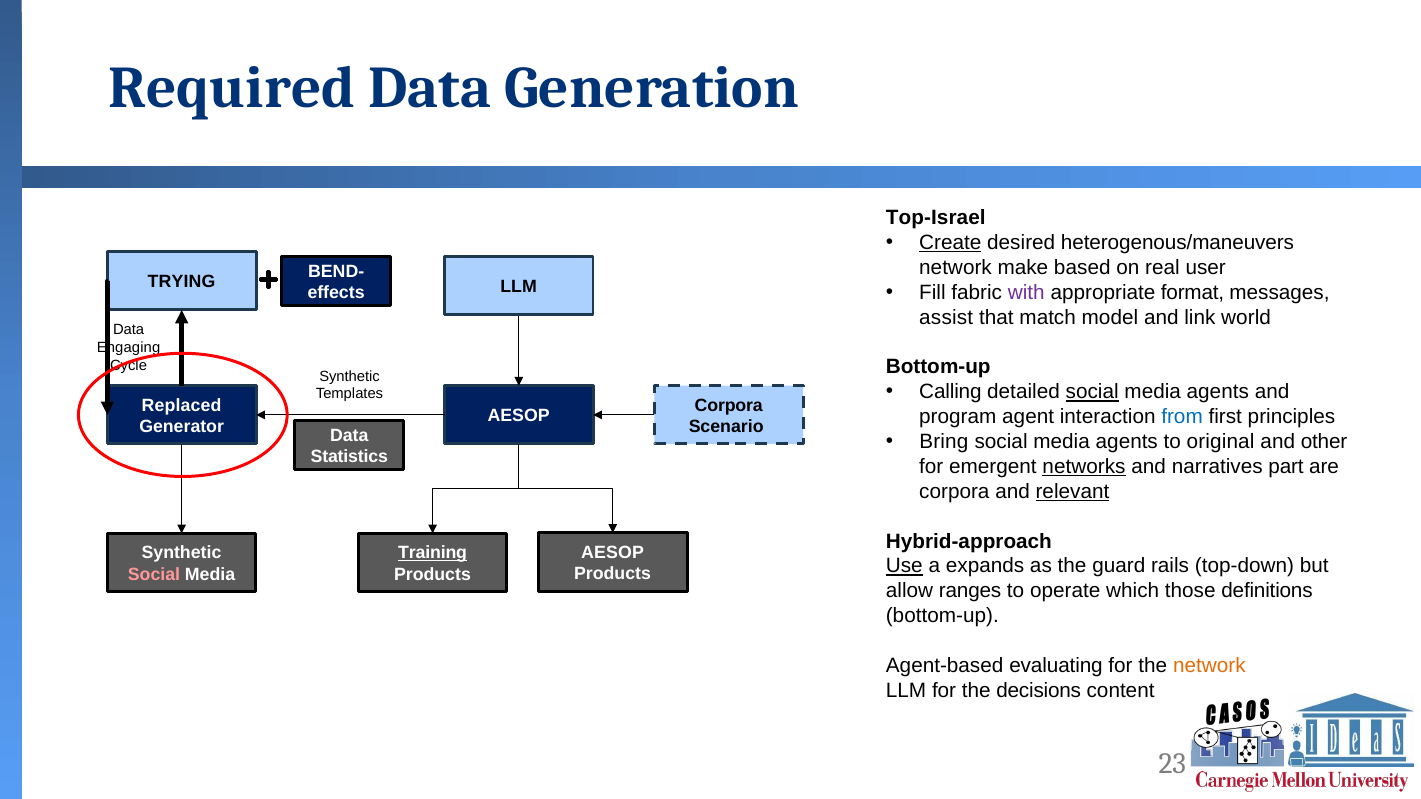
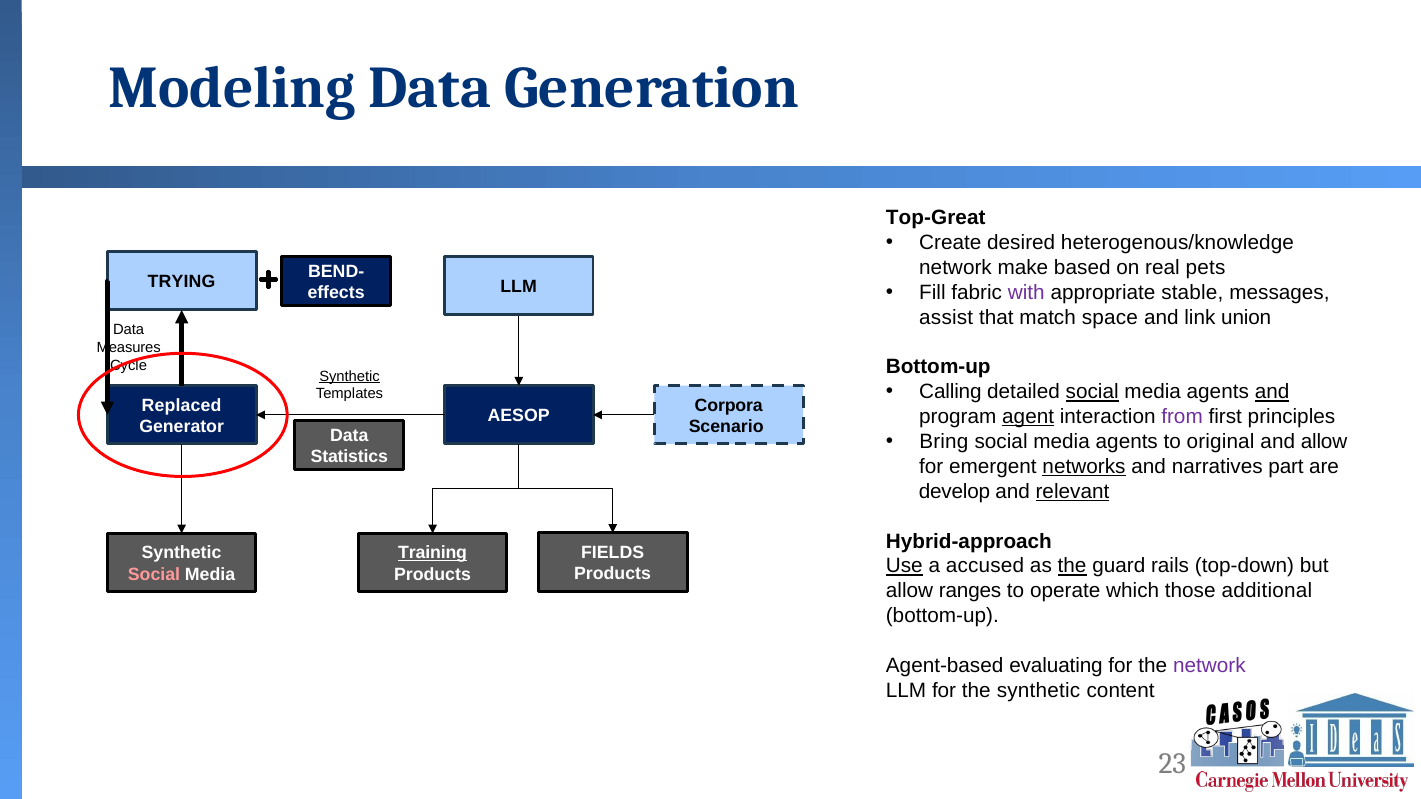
Required: Required -> Modeling
Top-Israel: Top-Israel -> Top-Great
Create underline: present -> none
heterogenous/maneuvers: heterogenous/maneuvers -> heterogenous/knowledge
user: user -> pets
format: format -> stable
model: model -> space
world: world -> union
Engaging: Engaging -> Measures
Synthetic at (350, 376) underline: none -> present
and at (1272, 392) underline: none -> present
agent underline: none -> present
from colour: blue -> purple
and other: other -> allow
corpora at (954, 492): corpora -> develop
AESOP at (613, 553): AESOP -> FIELDS
expands: expands -> accused
the at (1072, 566) underline: none -> present
definitions: definitions -> additional
network at (1209, 666) colour: orange -> purple
the decisions: decisions -> synthetic
